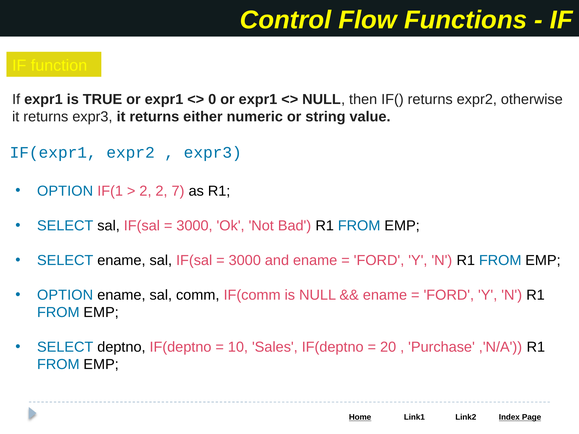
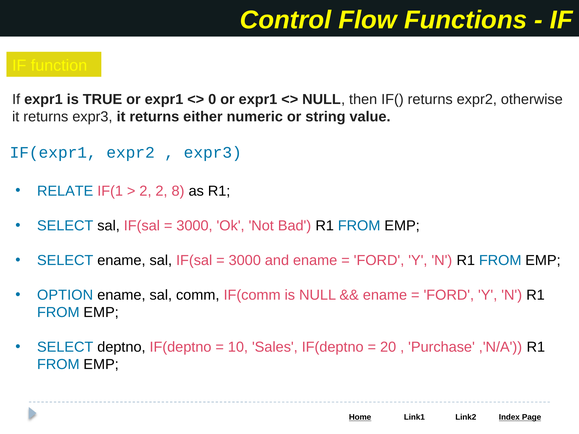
OPTION at (65, 191): OPTION -> RELATE
7: 7 -> 8
